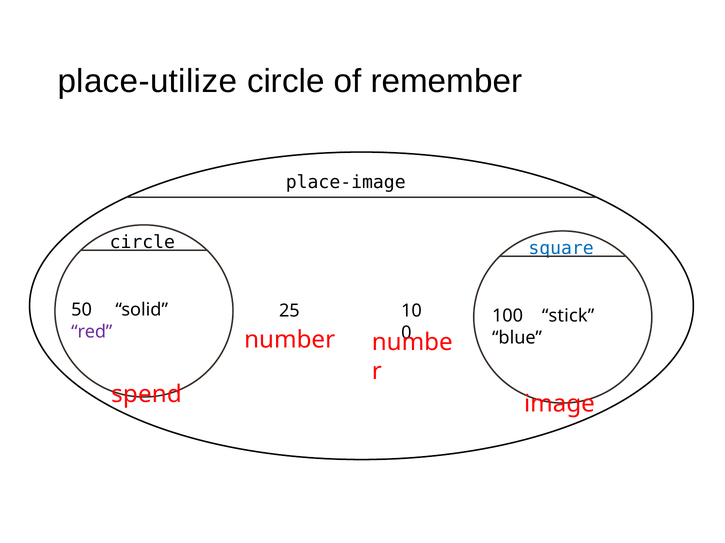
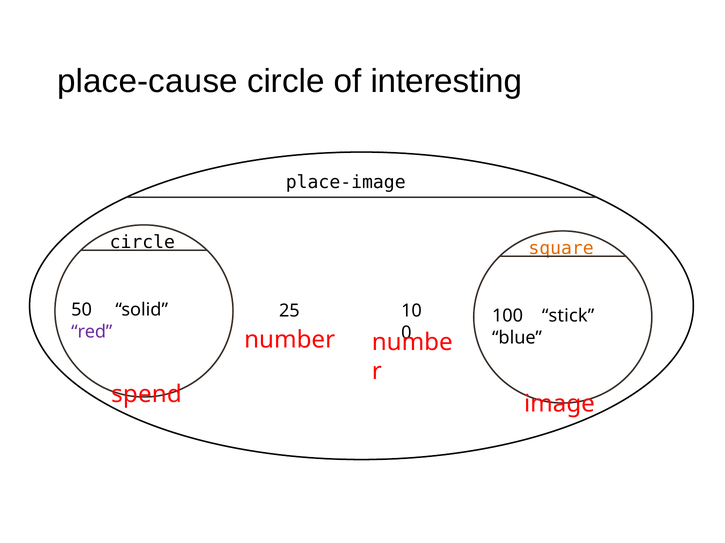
place-utilize: place-utilize -> place-cause
remember: remember -> interesting
square colour: blue -> orange
